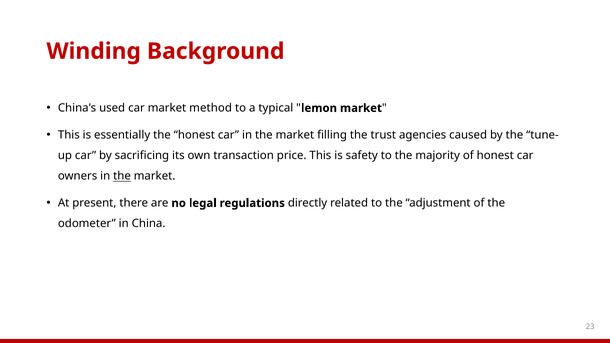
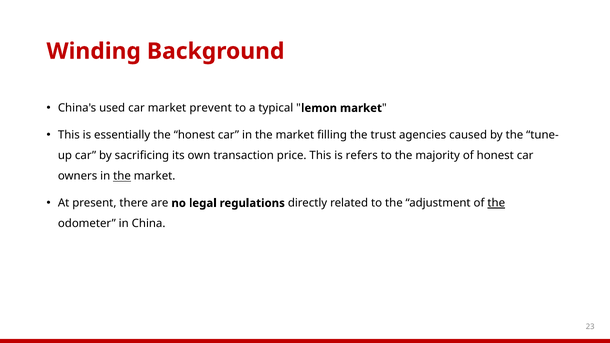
method: method -> prevent
safety: safety -> refers
the at (496, 203) underline: none -> present
